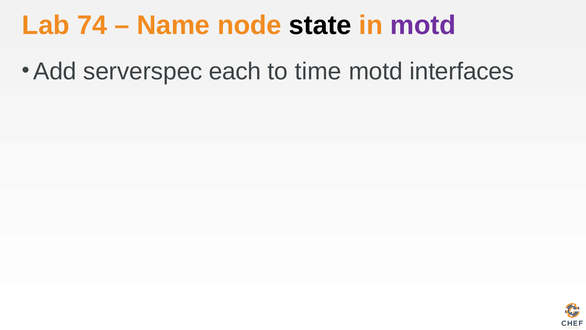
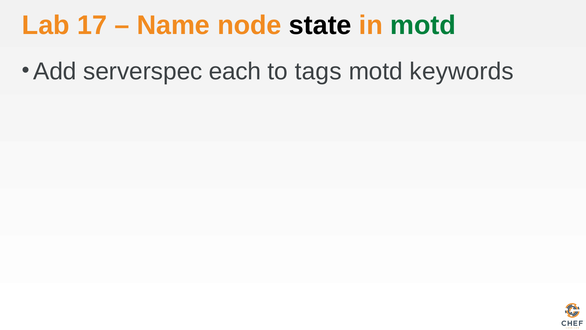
74: 74 -> 17
motd at (423, 25) colour: purple -> green
time: time -> tags
interfaces: interfaces -> keywords
